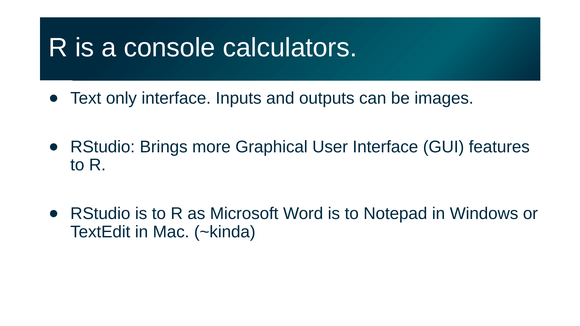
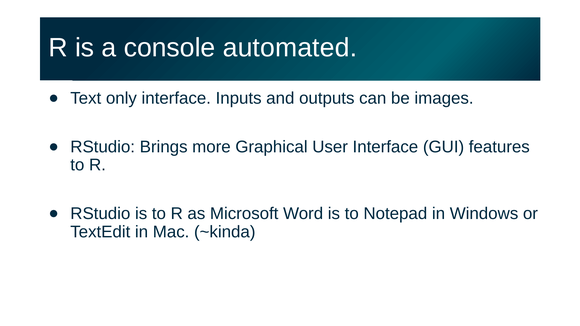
calculators: calculators -> automated
